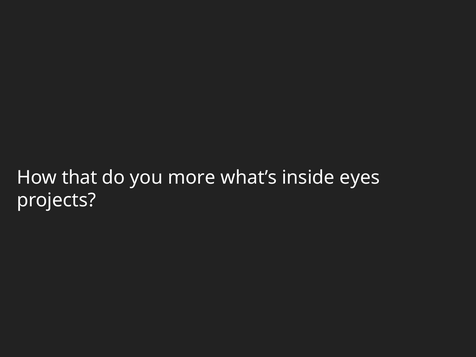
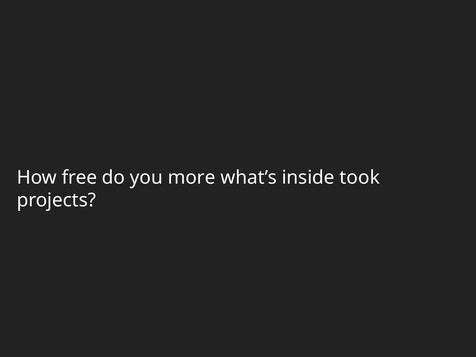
that: that -> free
eyes: eyes -> took
